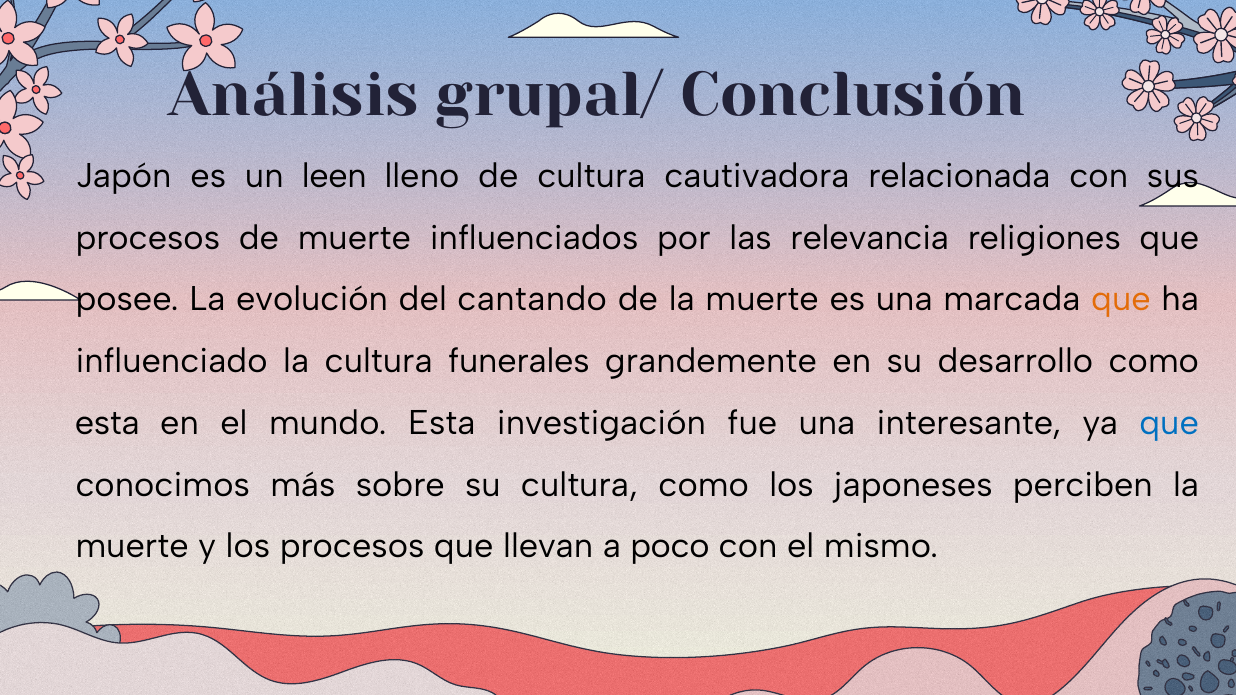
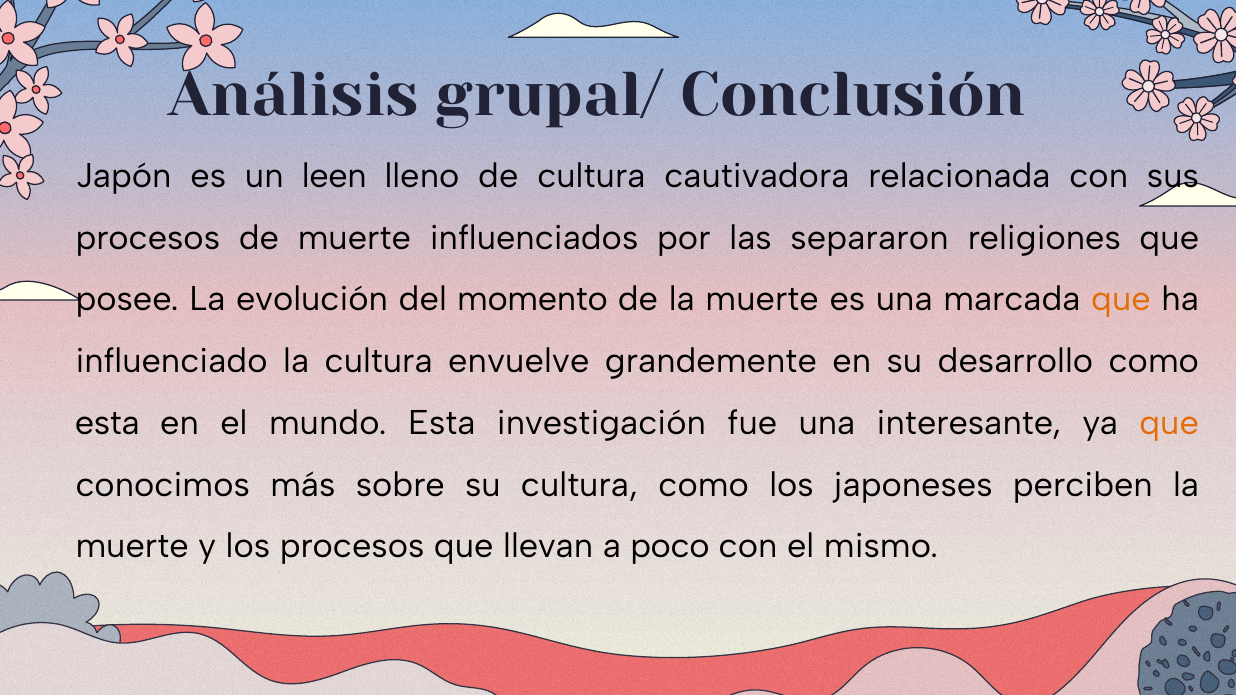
relevancia: relevancia -> separaron
cantando: cantando -> momento
funerales: funerales -> envuelve
que at (1169, 423) colour: blue -> orange
